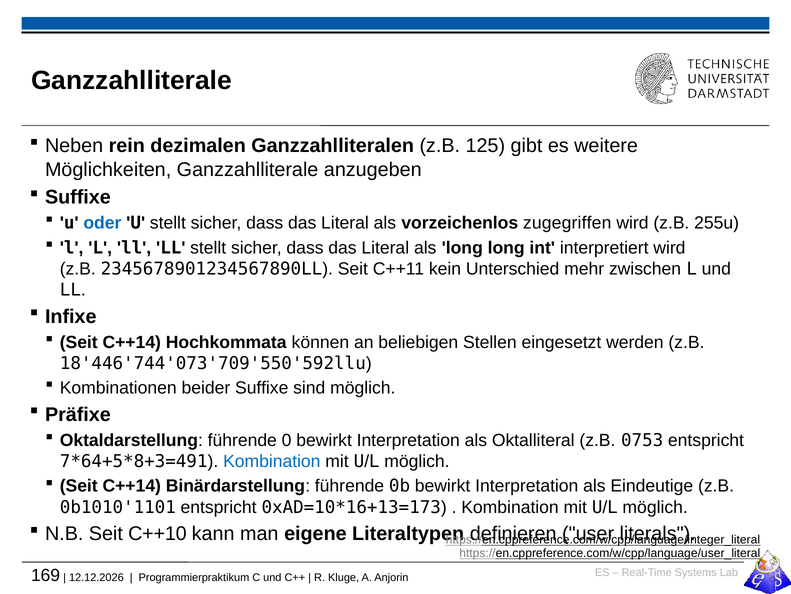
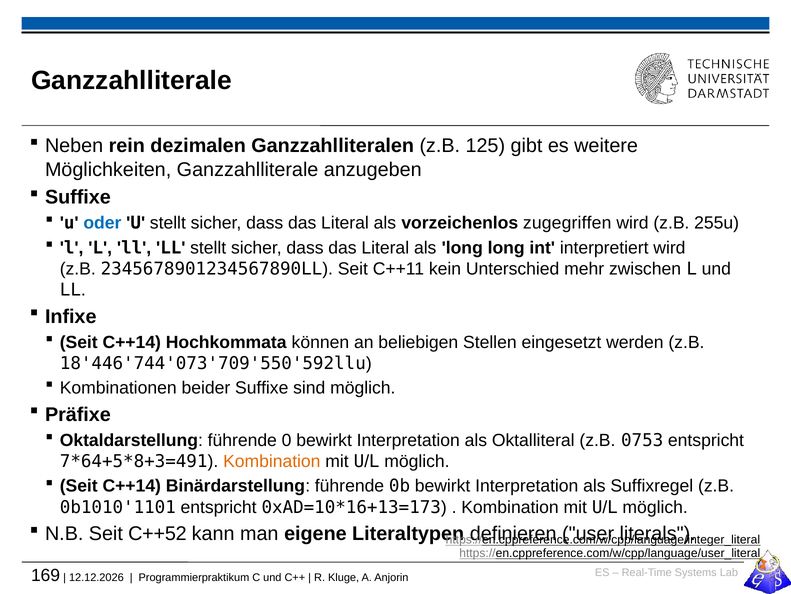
Kombination at (272, 461) colour: blue -> orange
Eindeutige: Eindeutige -> Suffixregel
C++10: C++10 -> C++52
